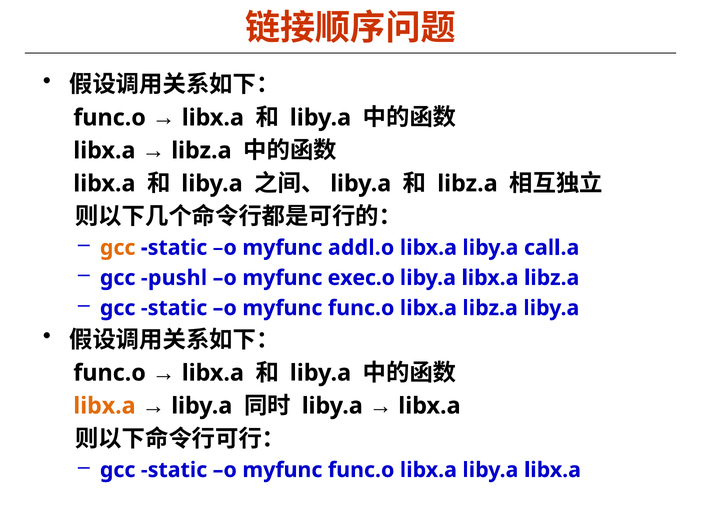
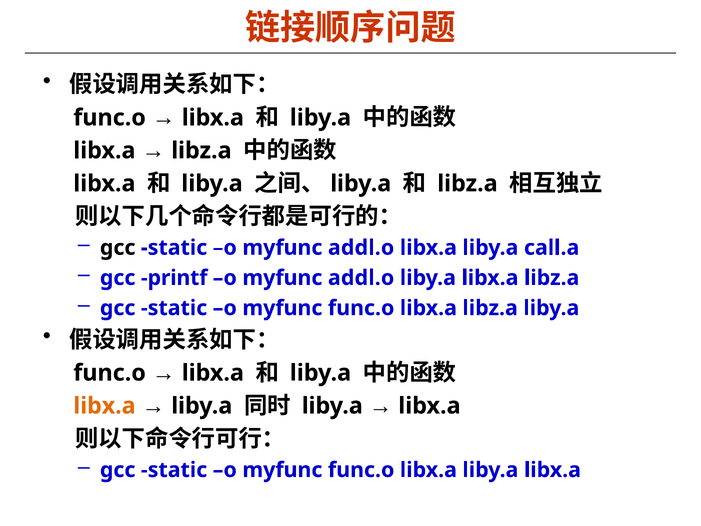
gcc at (118, 248) colour: orange -> black
pushl: pushl -> printf
exec.o at (361, 278): exec.o -> addl.o
